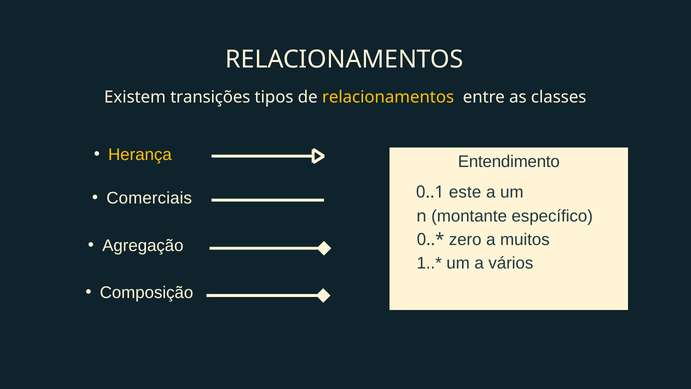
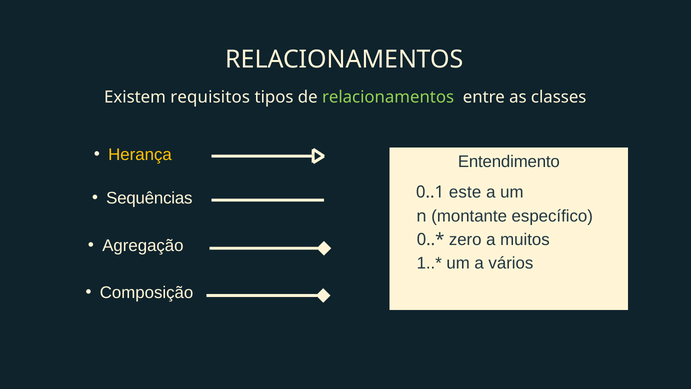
transições: transições -> requisitos
relacionamentos at (388, 97) colour: yellow -> light green
Comerciais: Comerciais -> Sequências
